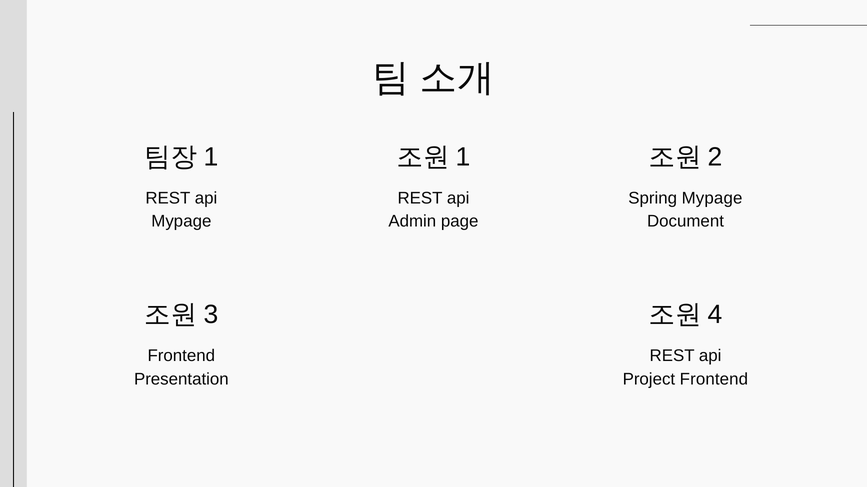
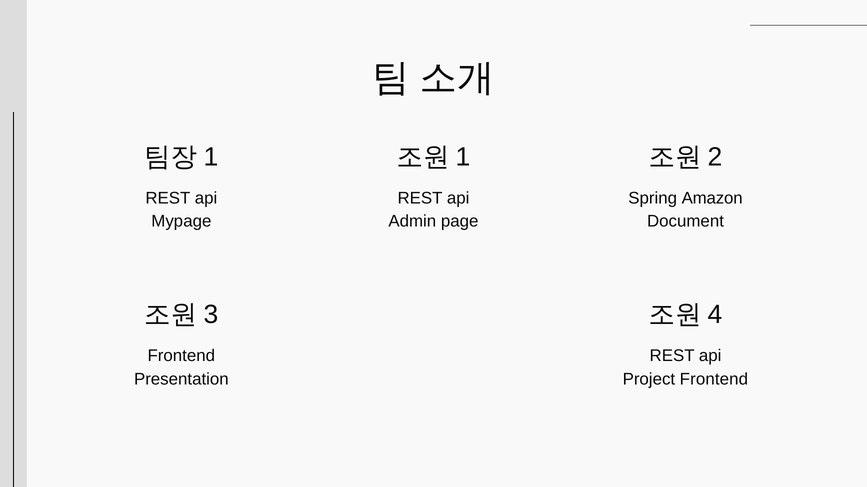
Spring Mypage: Mypage -> Amazon
